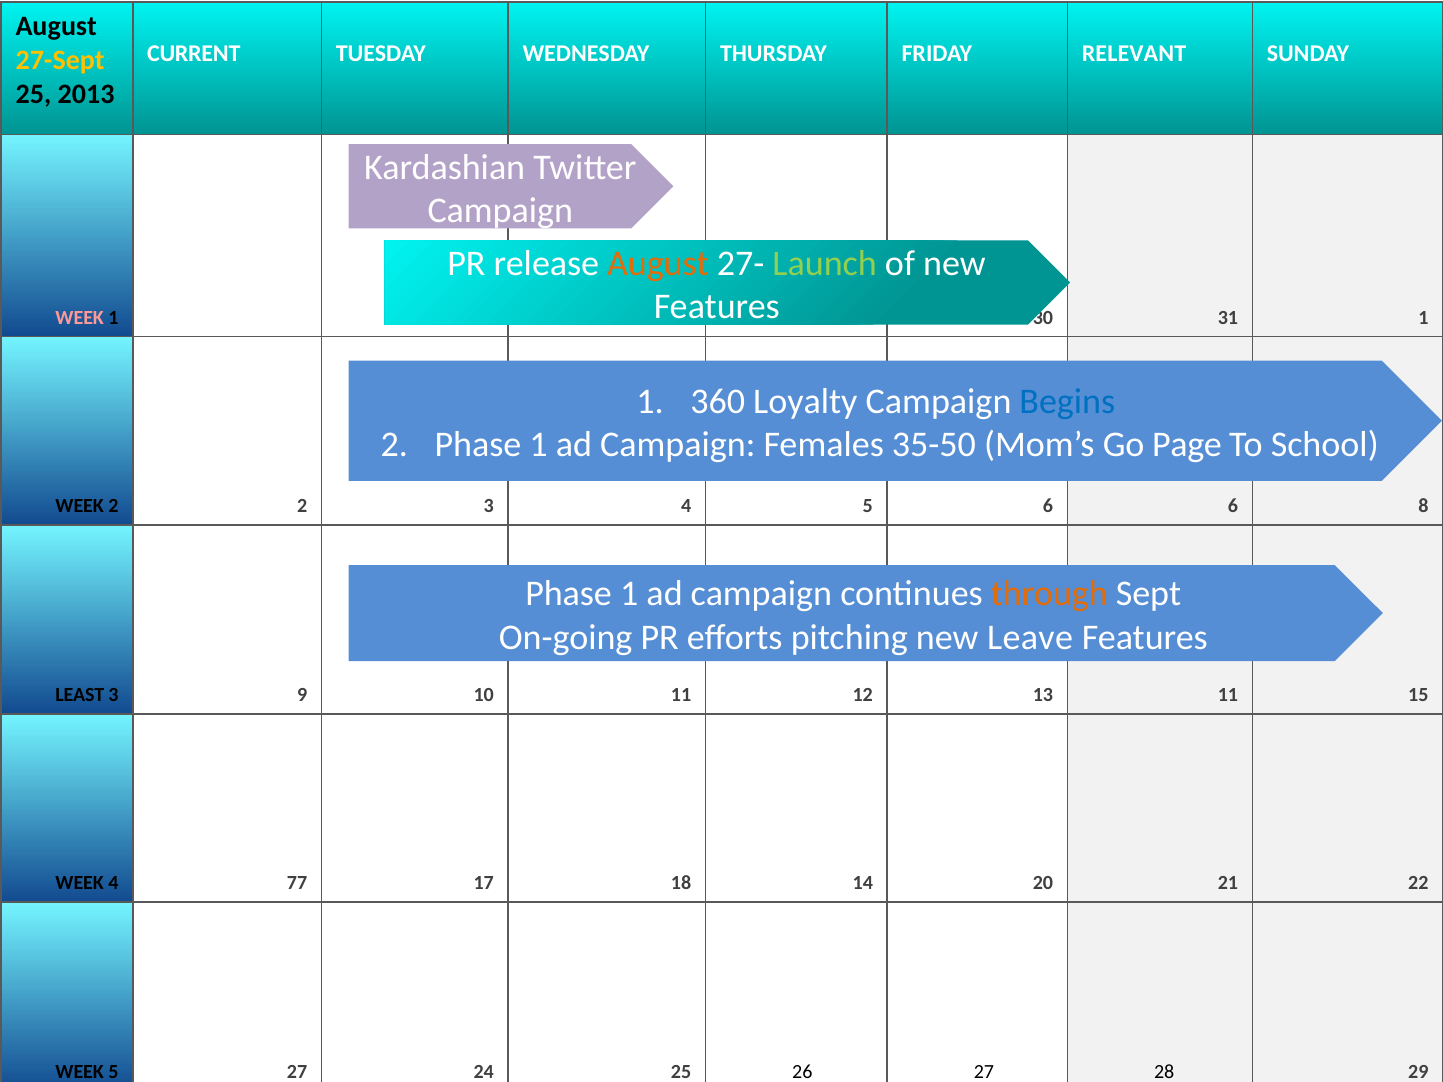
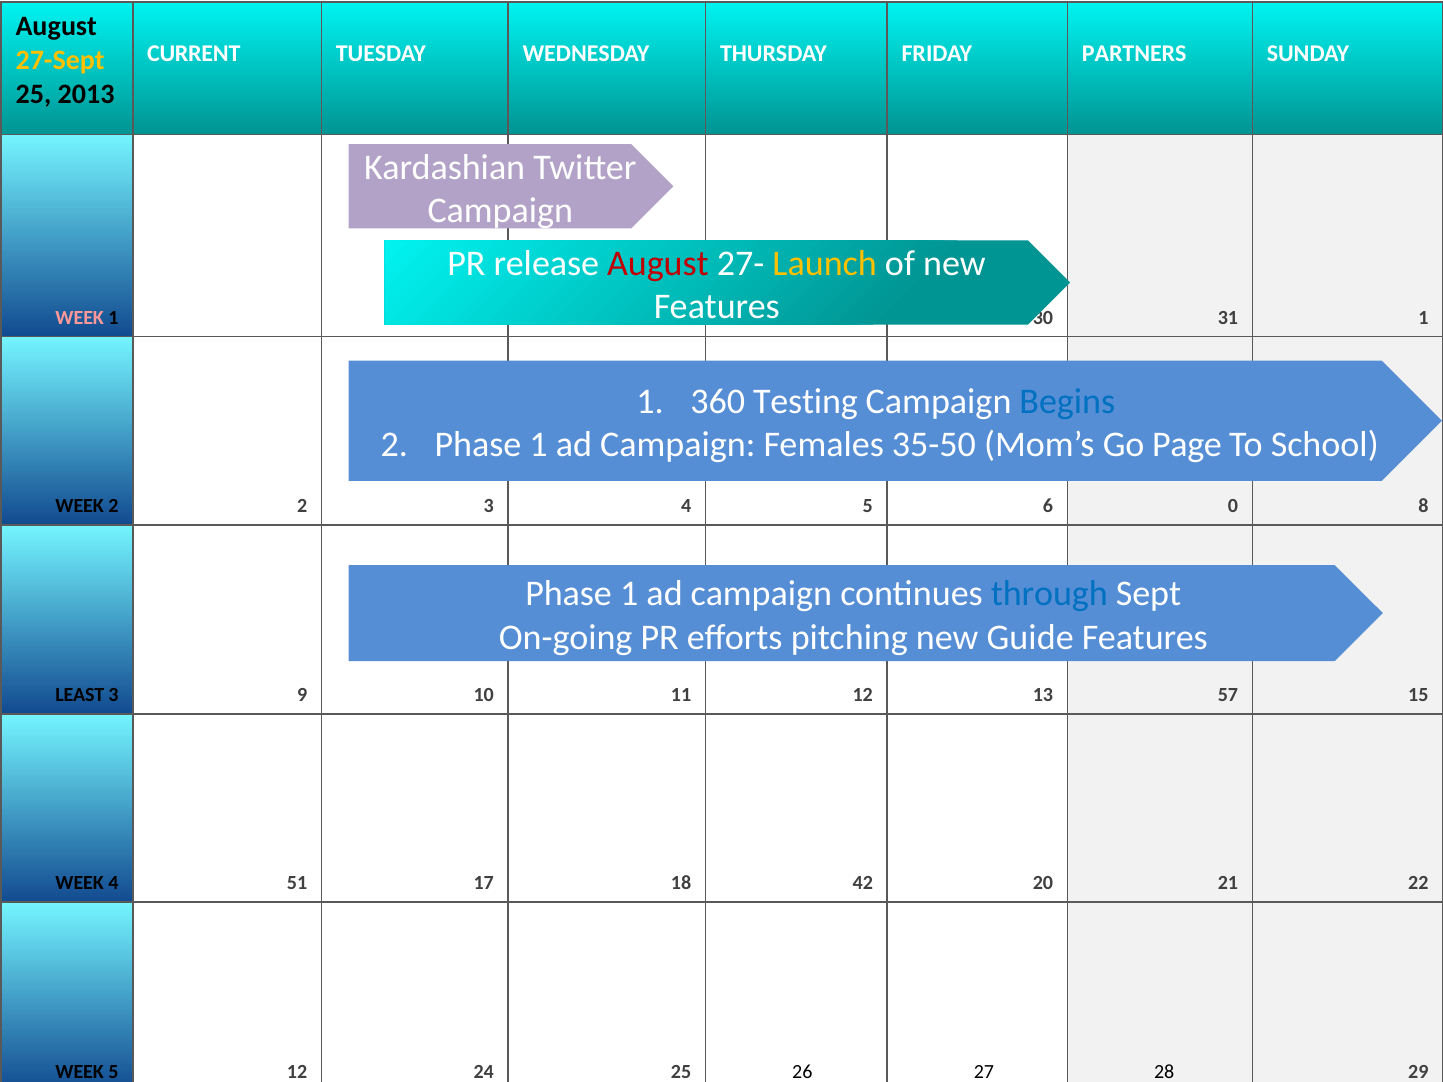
RELEVANT: RELEVANT -> PARTNERS
August at (658, 263) colour: orange -> red
Launch colour: light green -> yellow
Loyalty: Loyalty -> Testing
6 6: 6 -> 0
through colour: orange -> blue
Leave: Leave -> Guide
13 11: 11 -> 57
77: 77 -> 51
14: 14 -> 42
5 27: 27 -> 12
